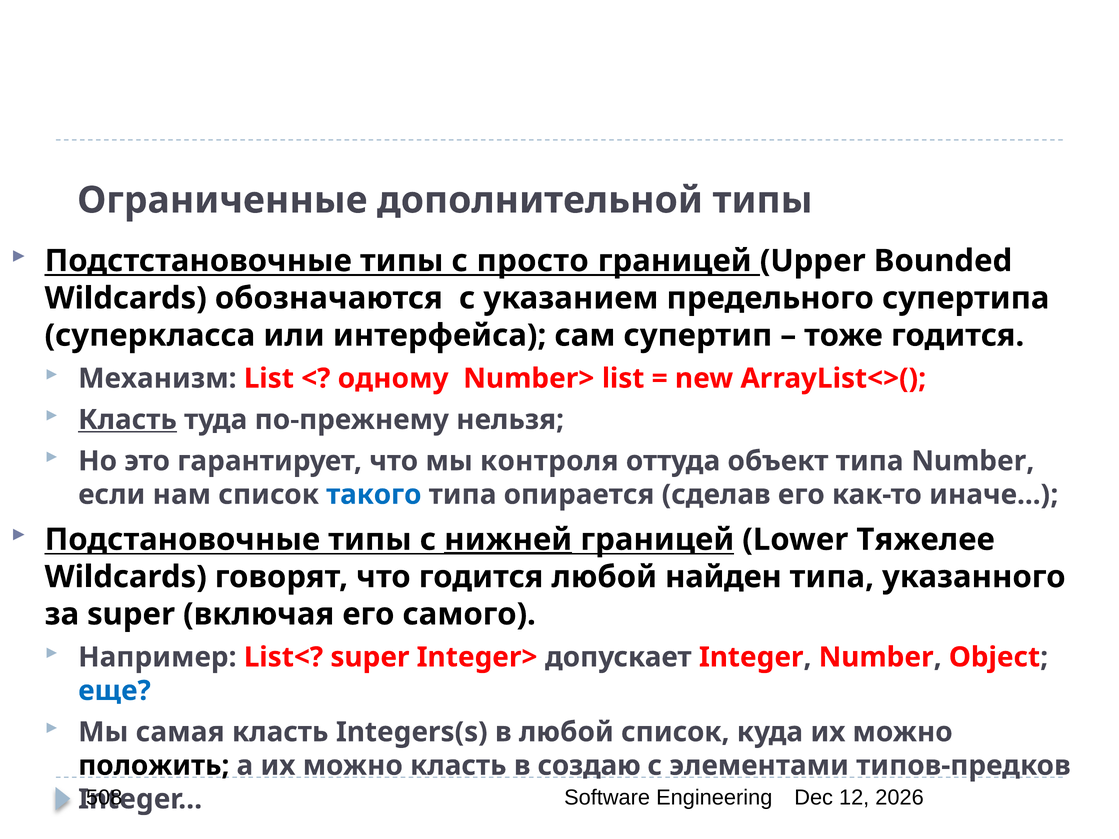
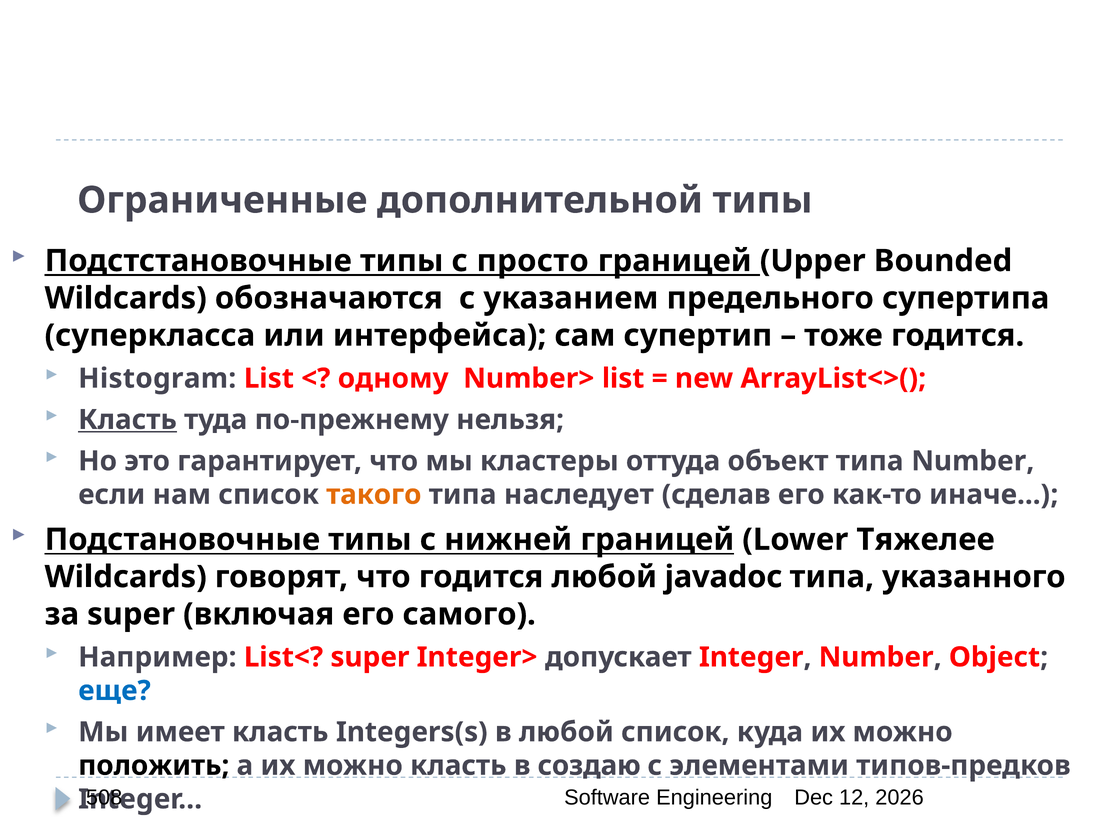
Механизм: Механизм -> Histogram
контроля: контроля -> кластеры
такого colour: blue -> orange
опирается: опирается -> наследует
нижней underline: present -> none
найден: найден -> javadoc
самая: самая -> имеет
